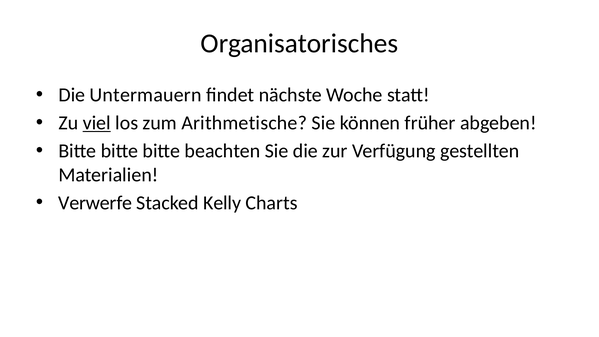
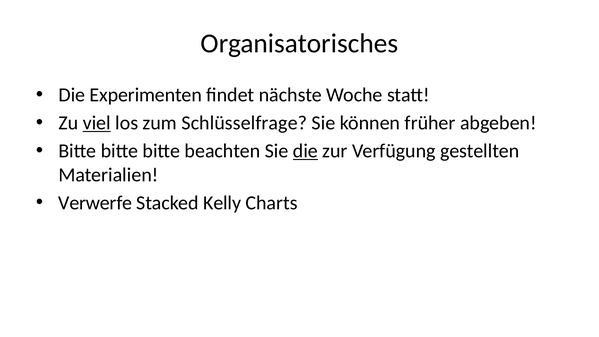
Untermauern: Untermauern -> Experimenten
Arithmetische: Arithmetische -> Schlüsselfrage
die at (305, 151) underline: none -> present
